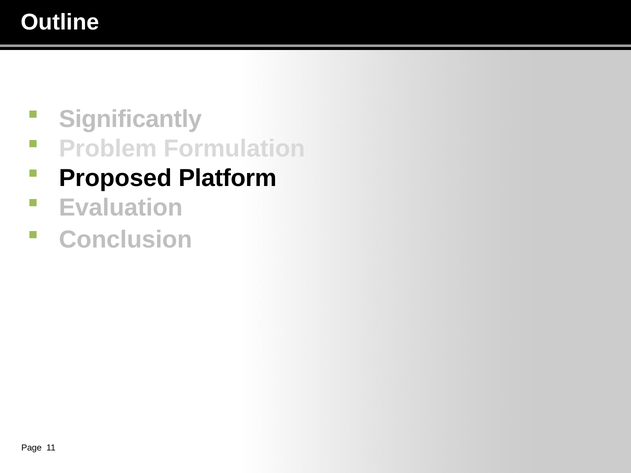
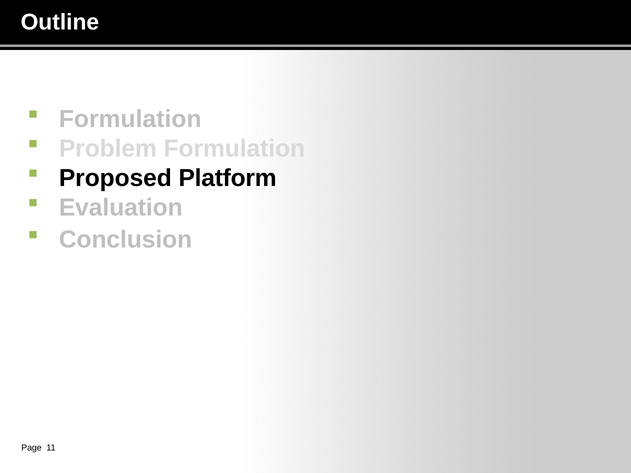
Significantly at (130, 119): Significantly -> Formulation
